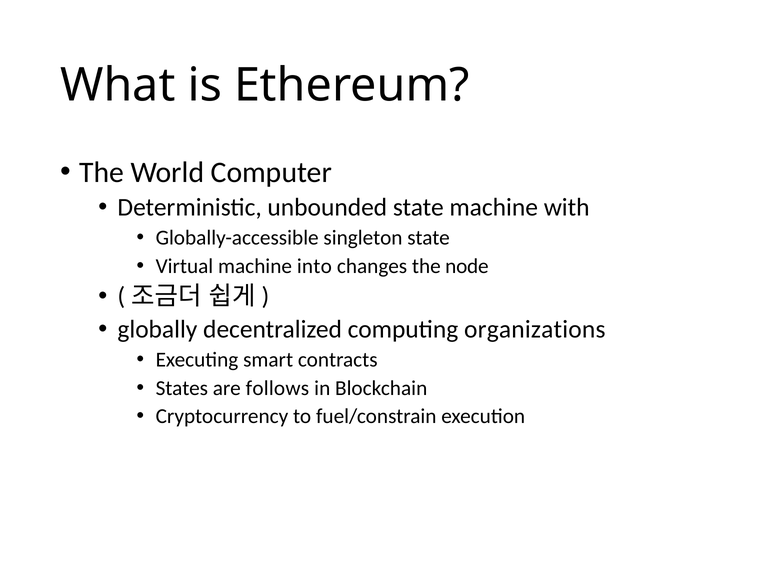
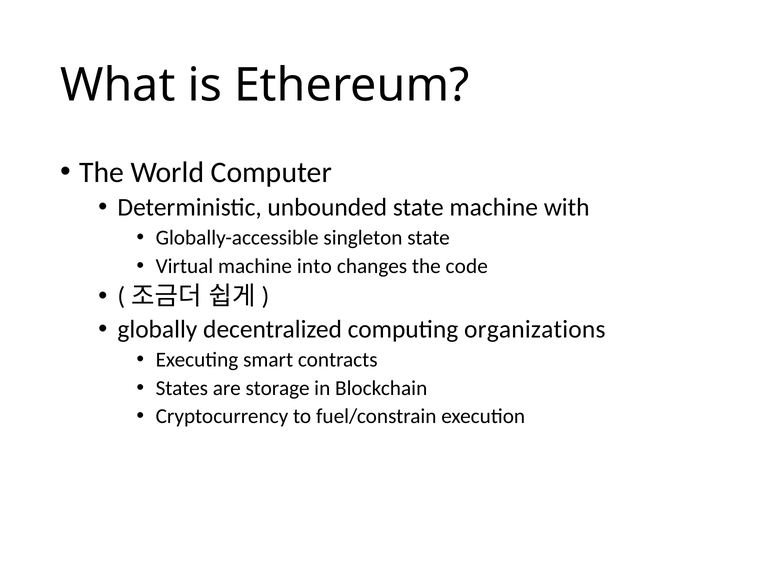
node: node -> code
follows: follows -> storage
